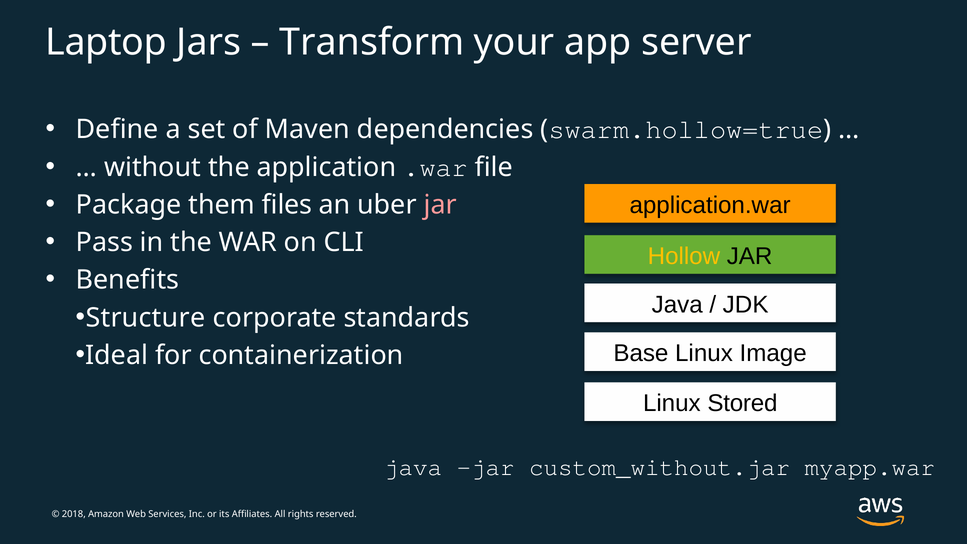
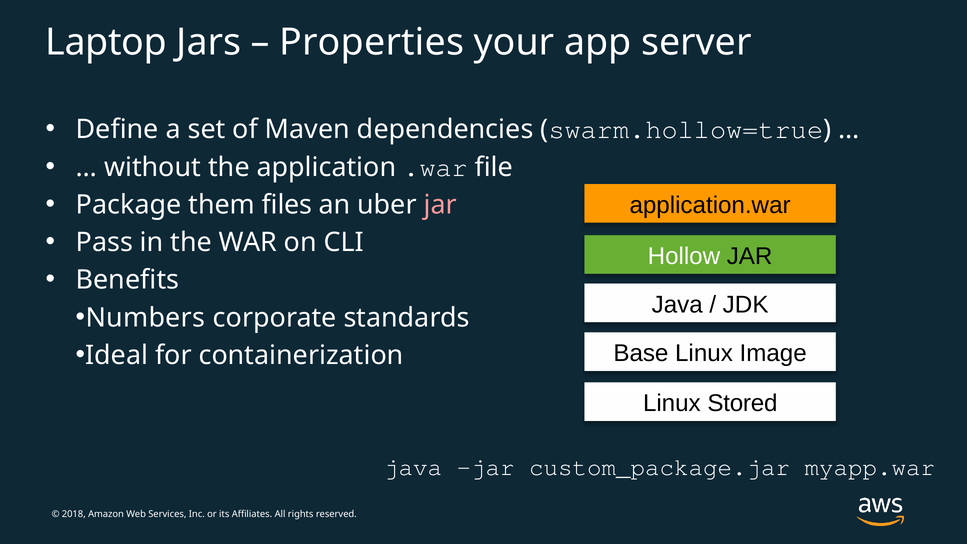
Transform: Transform -> Properties
Hollow colour: yellow -> white
Structure: Structure -> Numbers
custom_without.jar: custom_without.jar -> custom_package.jar
